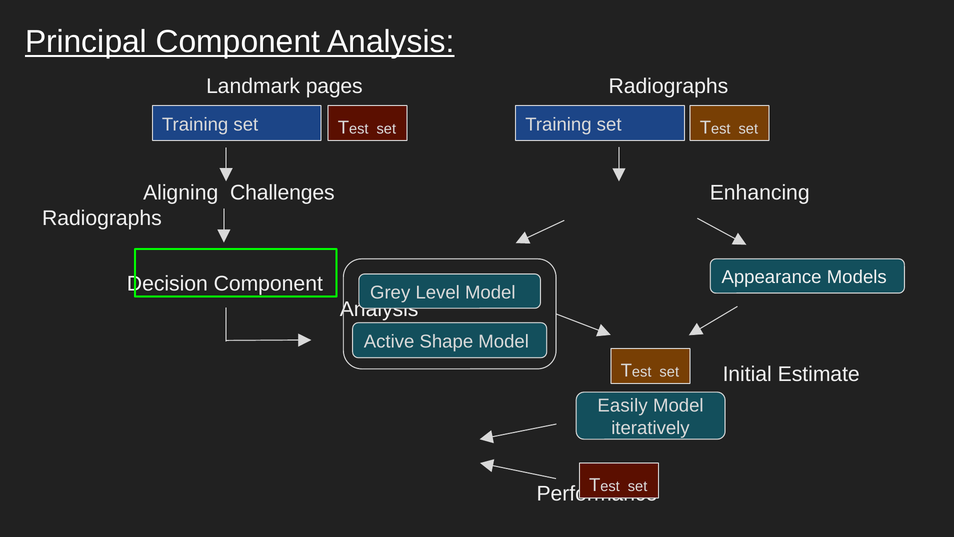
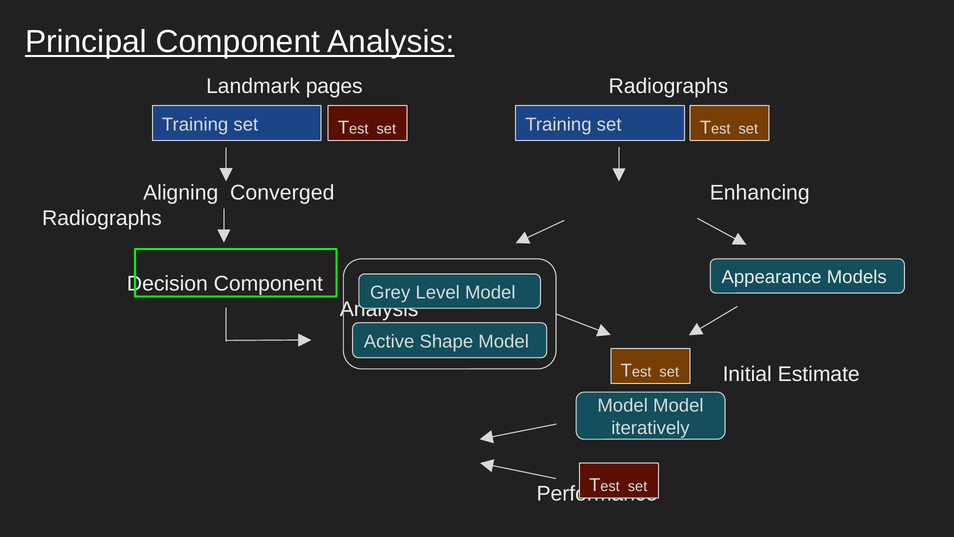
Challenges: Challenges -> Converged
Easily at (623, 406): Easily -> Model
